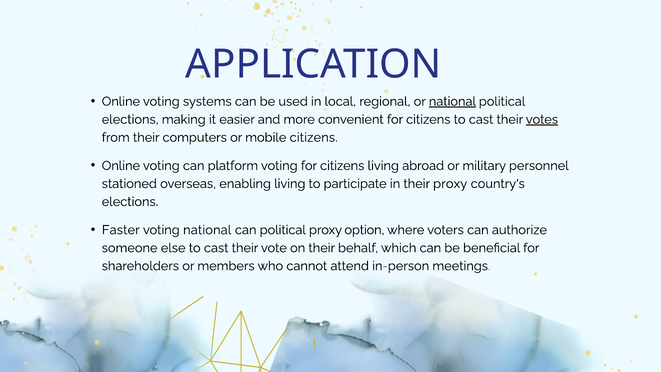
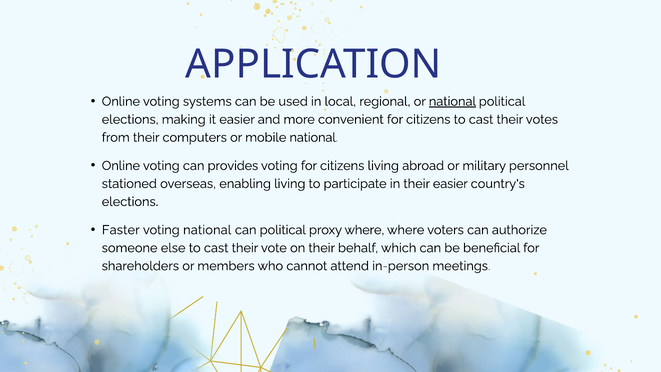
votes underline: present -> none
mobile citizens: citizens -> national
platform: platform -> provides
their proxy: proxy -> easier
proxy option: option -> where
